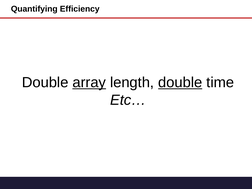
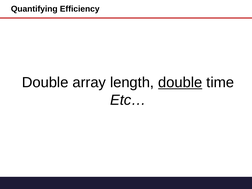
array underline: present -> none
